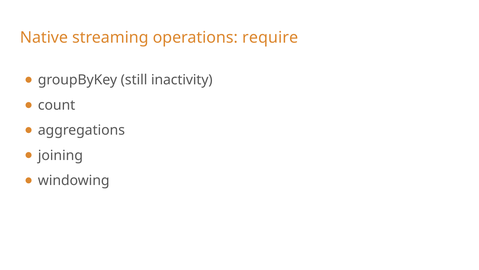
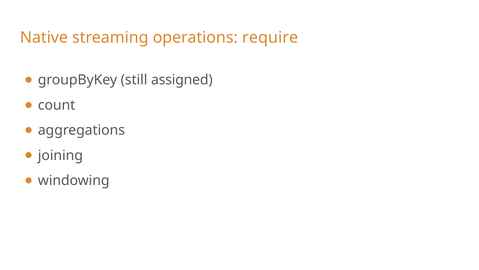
inactivity: inactivity -> assigned
